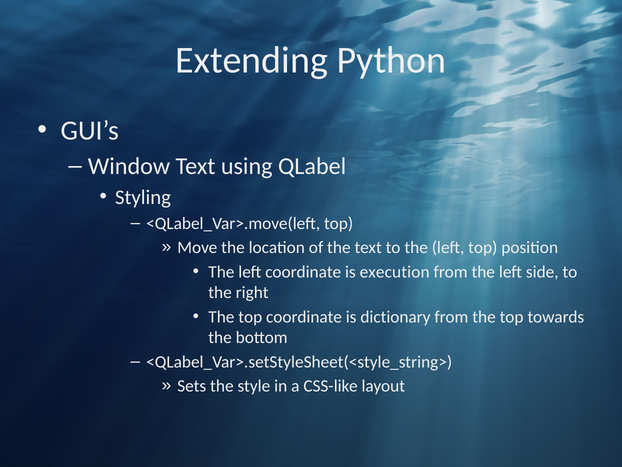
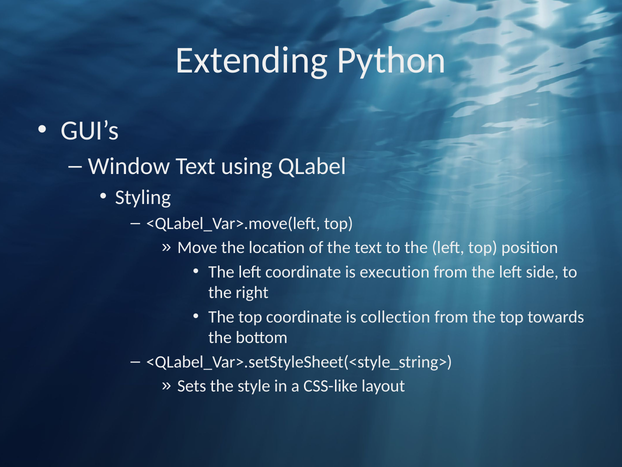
dictionary: dictionary -> collection
